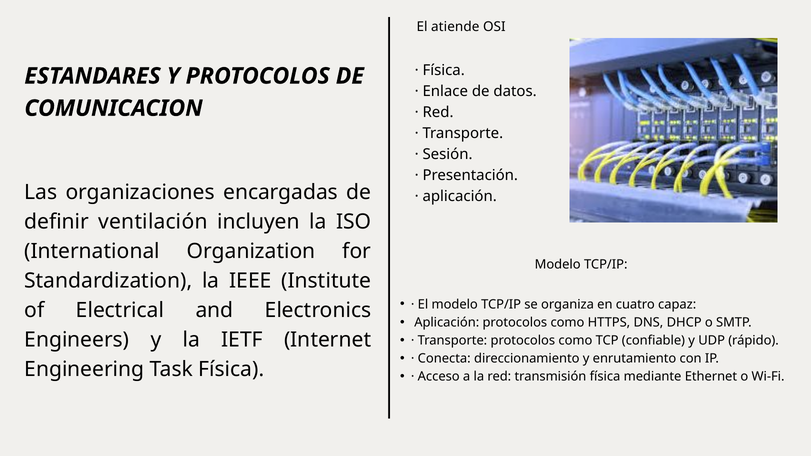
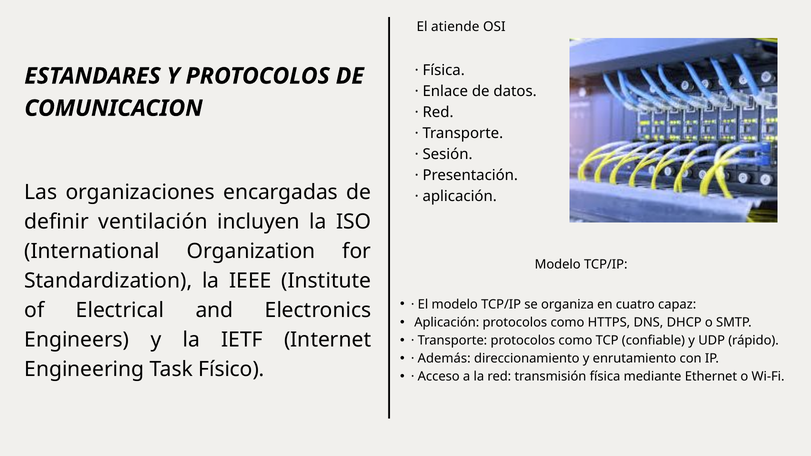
Conecta: Conecta -> Además
Task Física: Física -> Físico
